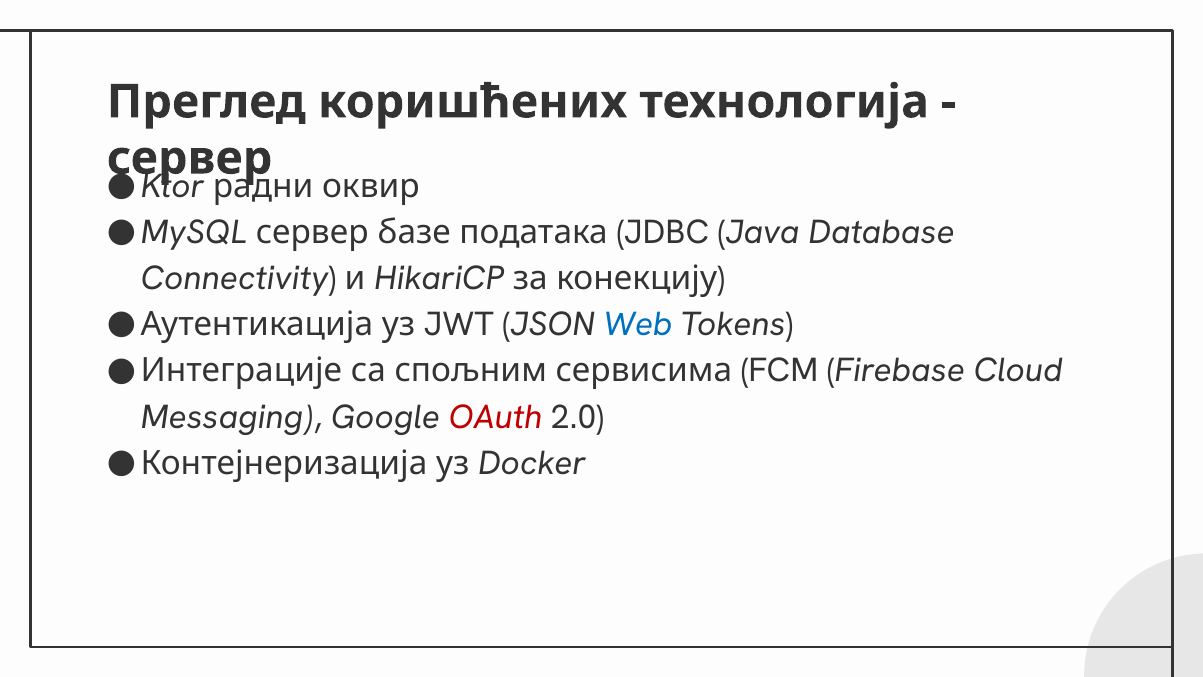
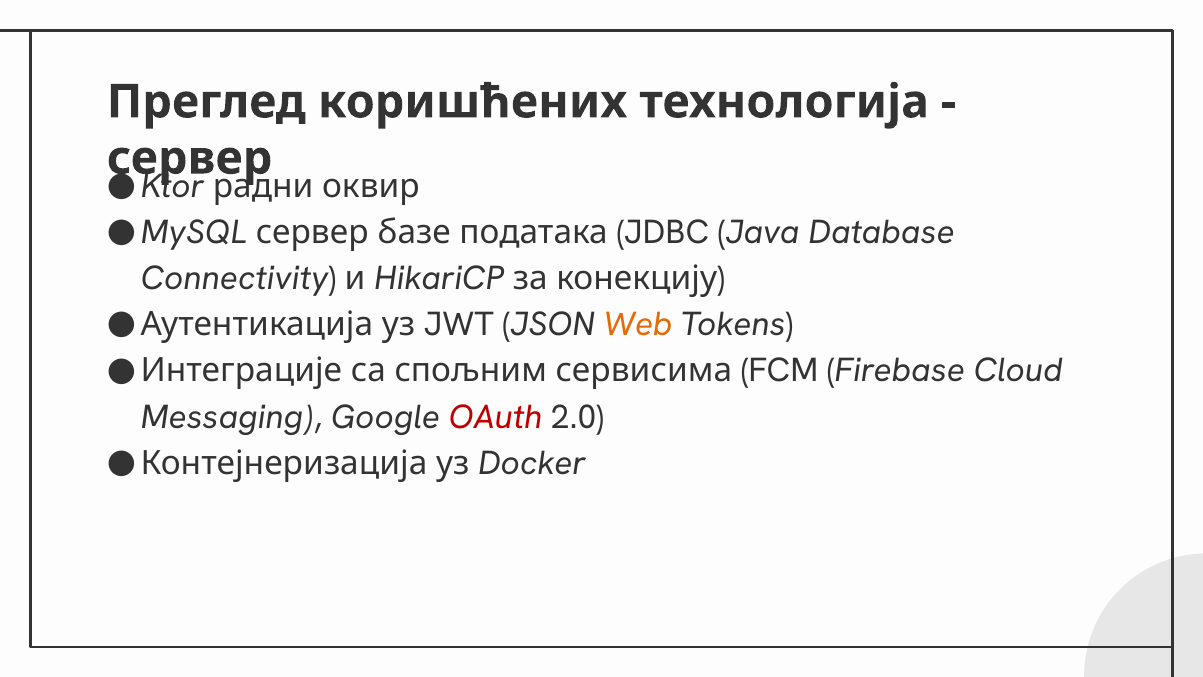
Web colour: blue -> orange
